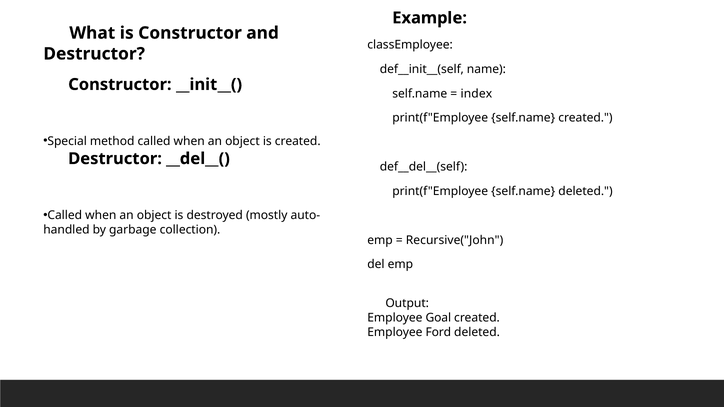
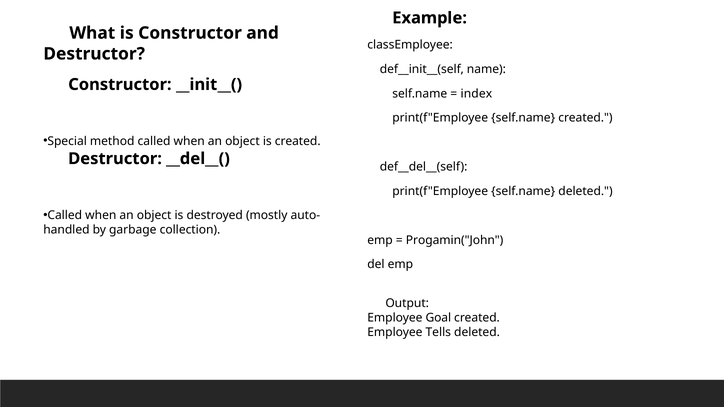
Recursive("John: Recursive("John -> Progamin("John
Ford: Ford -> Tells
